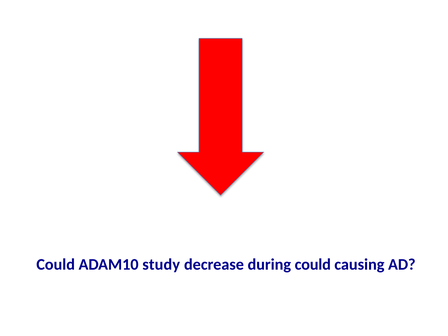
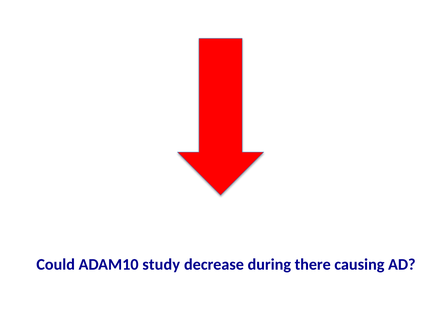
during could: could -> there
